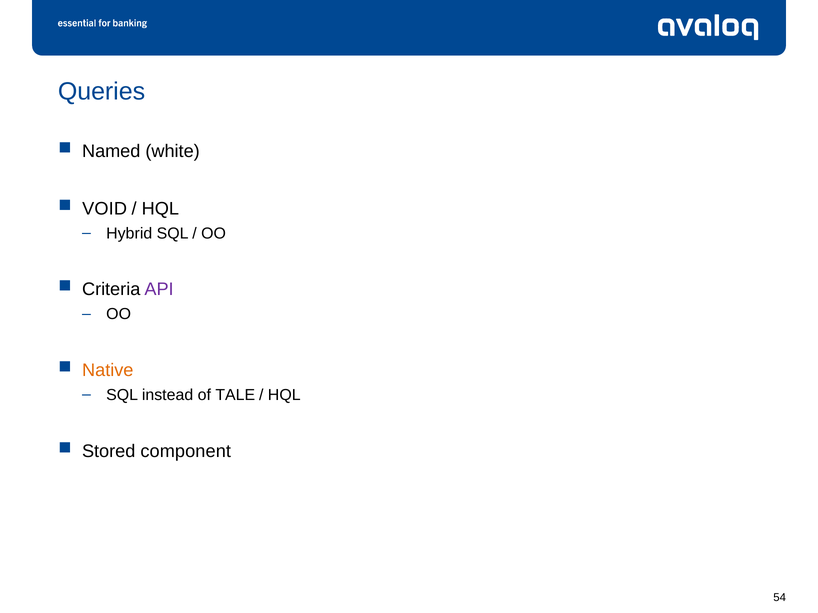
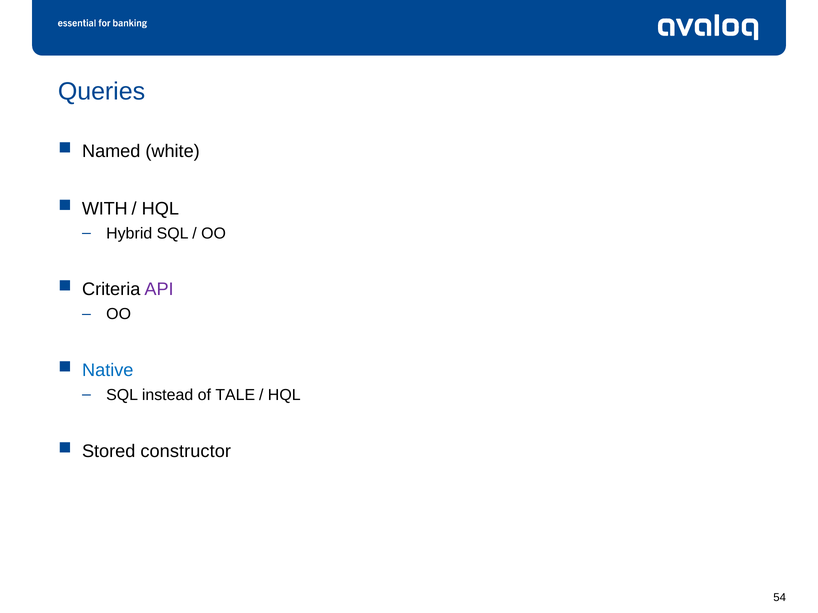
VOID: VOID -> WITH
Native colour: orange -> blue
component: component -> constructor
